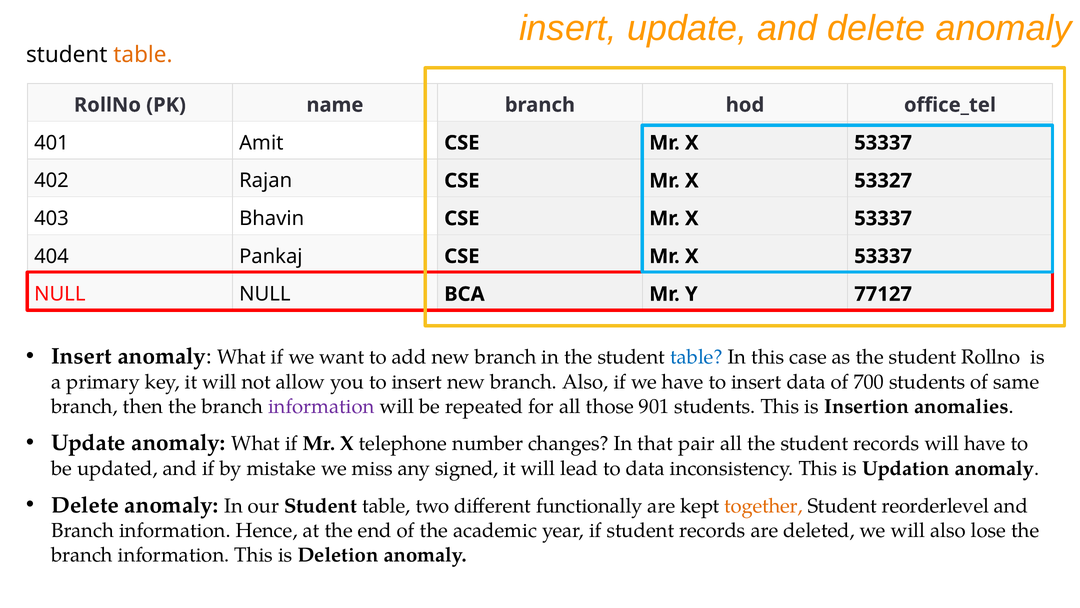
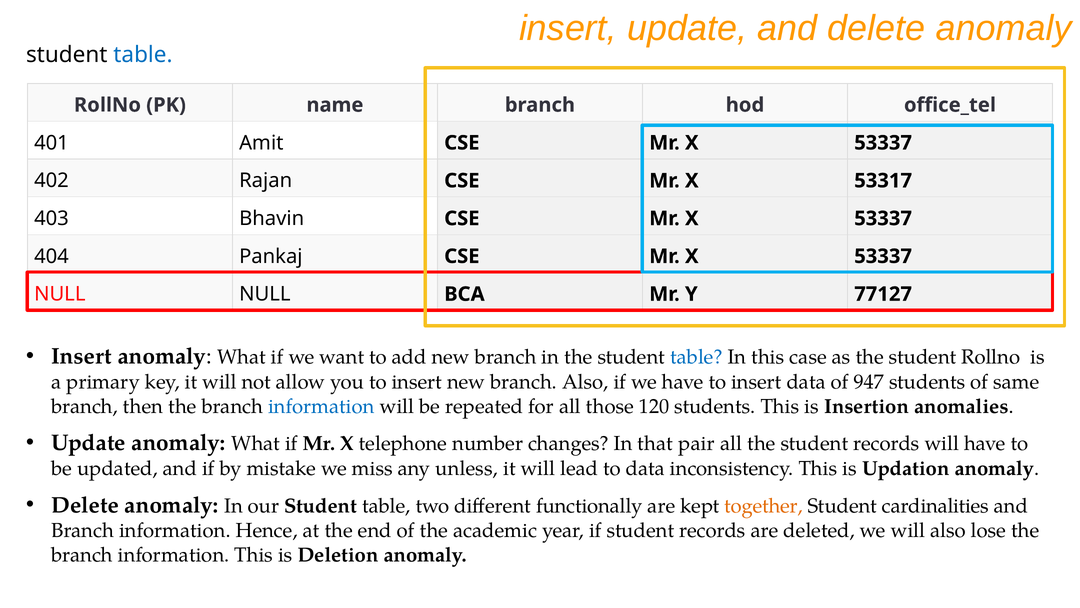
table at (143, 55) colour: orange -> blue
53327: 53327 -> 53317
700: 700 -> 947
information at (321, 406) colour: purple -> blue
901: 901 -> 120
signed: signed -> unless
reorderlevel: reorderlevel -> cardinalities
